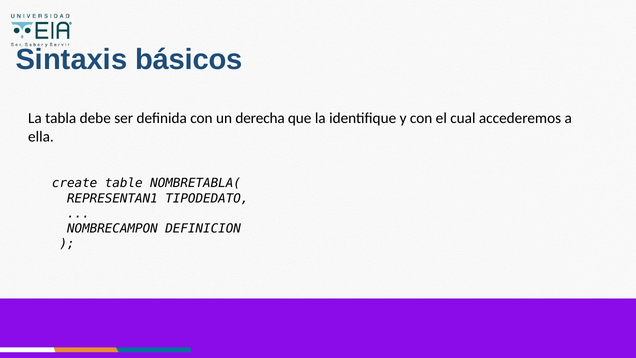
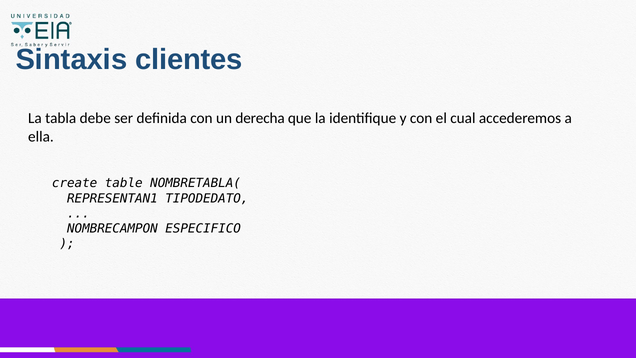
básicos: básicos -> clientes
DEFINICION: DEFINICION -> ESPECIFICO
